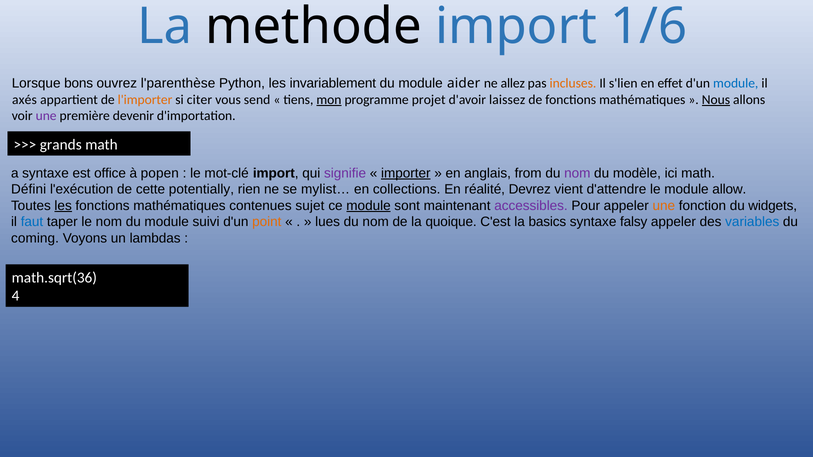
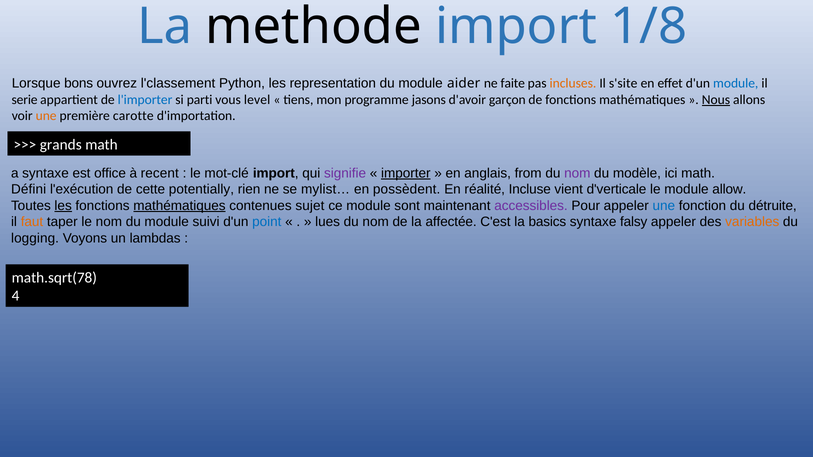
1/6: 1/6 -> 1/8
l'parenthèse: l'parenthèse -> l'classement
invariablement: invariablement -> representation
allez: allez -> faite
s'lien: s'lien -> s'site
axés: axés -> serie
l'importer colour: orange -> blue
citer: citer -> parti
send: send -> level
mon underline: present -> none
projet: projet -> jasons
laissez: laissez -> garçon
une at (46, 116) colour: purple -> orange
devenir: devenir -> carotte
popen: popen -> recent
collections: collections -> possèdent
Devrez: Devrez -> Incluse
d'attendre: d'attendre -> d'verticale
mathématiques at (179, 206) underline: none -> present
module at (369, 206) underline: present -> none
une at (664, 206) colour: orange -> blue
widgets: widgets -> détruite
faut colour: blue -> orange
point colour: orange -> blue
quoique: quoique -> affectée
variables colour: blue -> orange
coming: coming -> logging
math.sqrt(36: math.sqrt(36 -> math.sqrt(78
